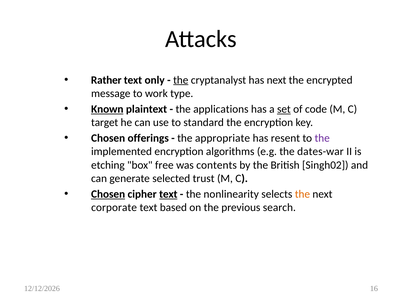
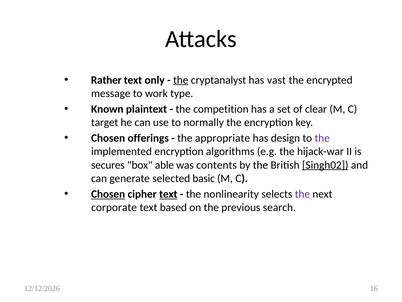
has next: next -> vast
Known underline: present -> none
applications: applications -> competition
set underline: present -> none
code: code -> clear
standard: standard -> normally
resent: resent -> design
dates-war: dates-war -> hijack-war
etching: etching -> secures
free: free -> able
Singh02 underline: none -> present
trust: trust -> basic
the at (302, 194) colour: orange -> purple
